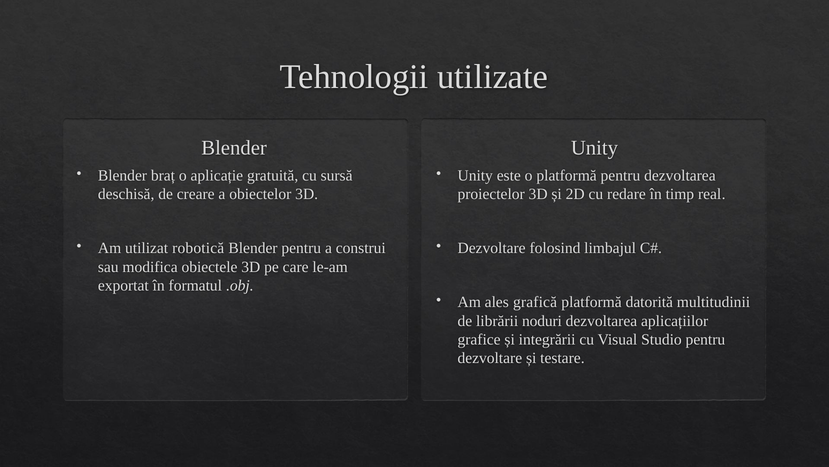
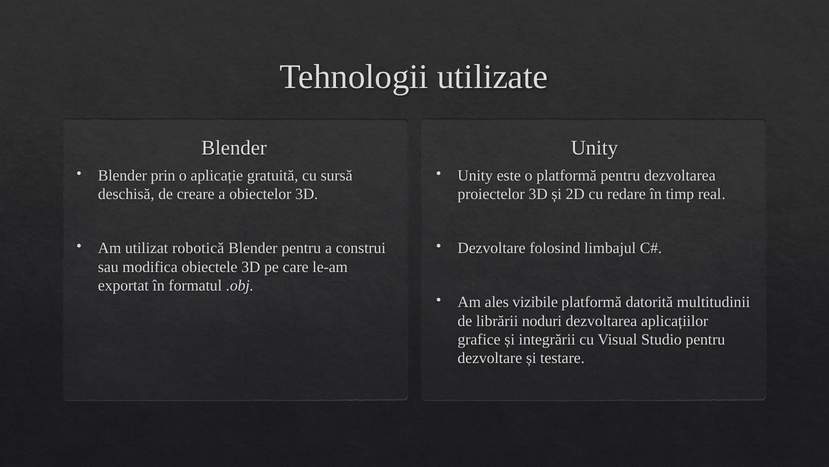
braț: braț -> prin
grafică: grafică -> vizibile
